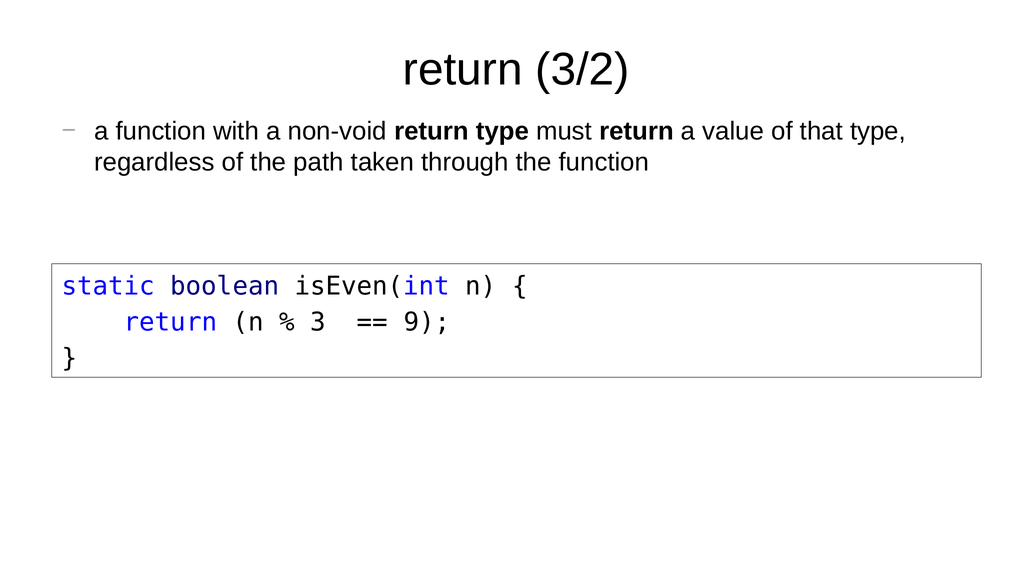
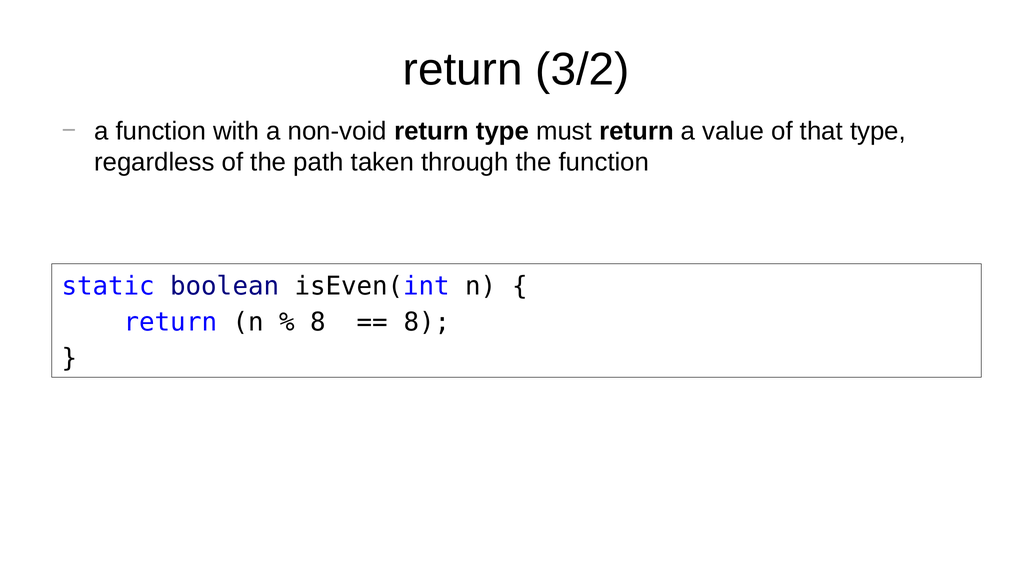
3 at (318, 322): 3 -> 8
9 at (427, 322): 9 -> 8
